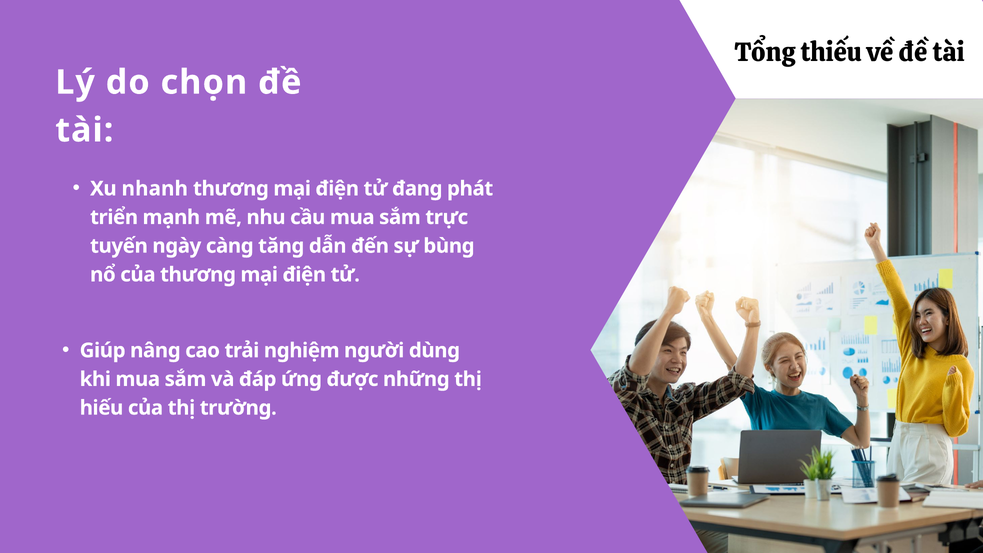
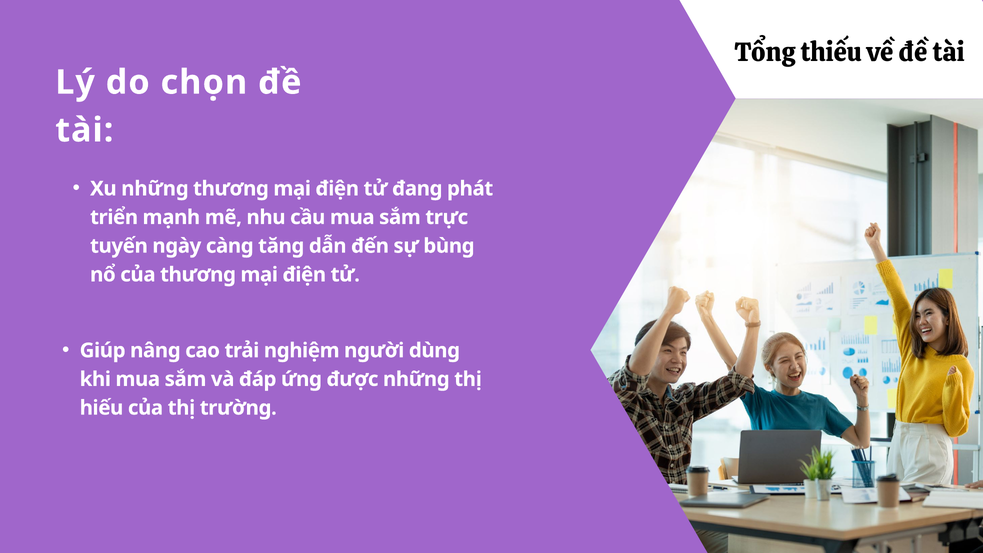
nhanh at (155, 189): nhanh -> những
